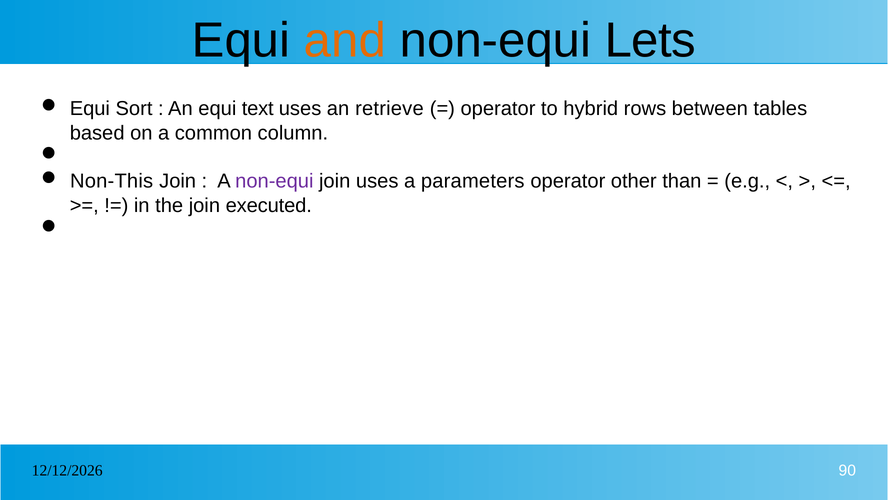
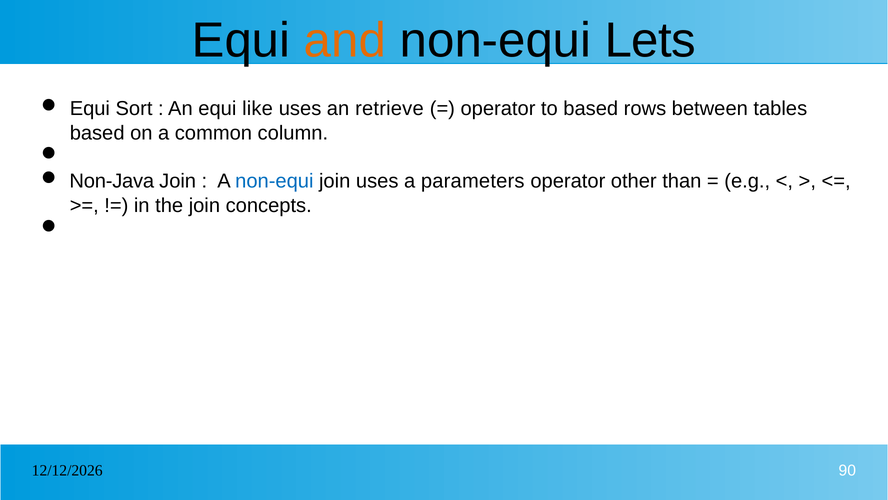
text: text -> like
to hybrid: hybrid -> based
Non-This: Non-This -> Non-Java
non-equi at (274, 181) colour: purple -> blue
executed: executed -> concepts
